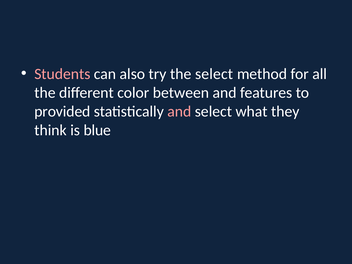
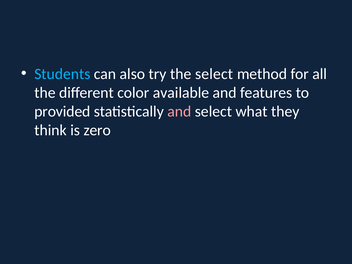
Students colour: pink -> light blue
between: between -> available
blue: blue -> zero
